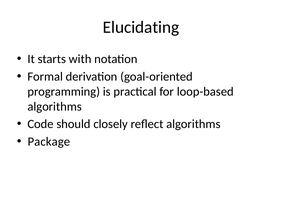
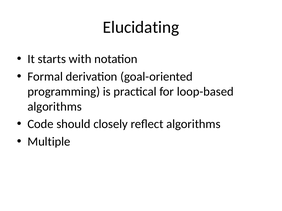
Package: Package -> Multiple
